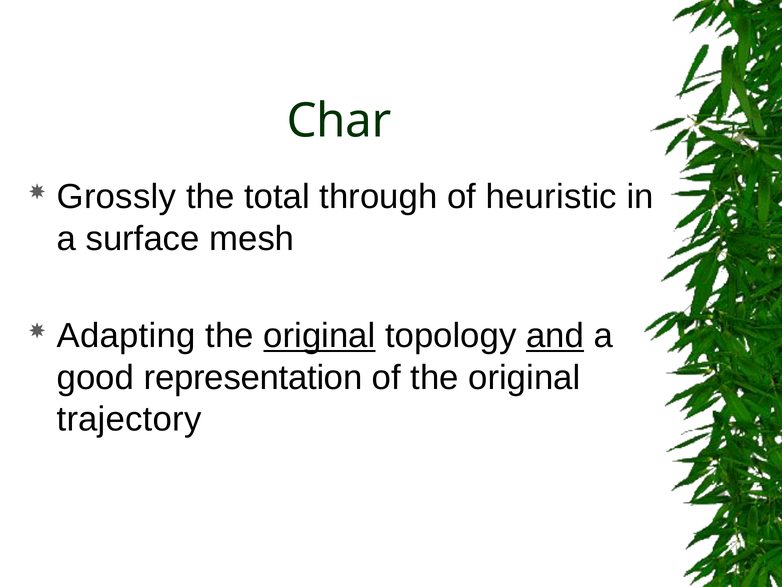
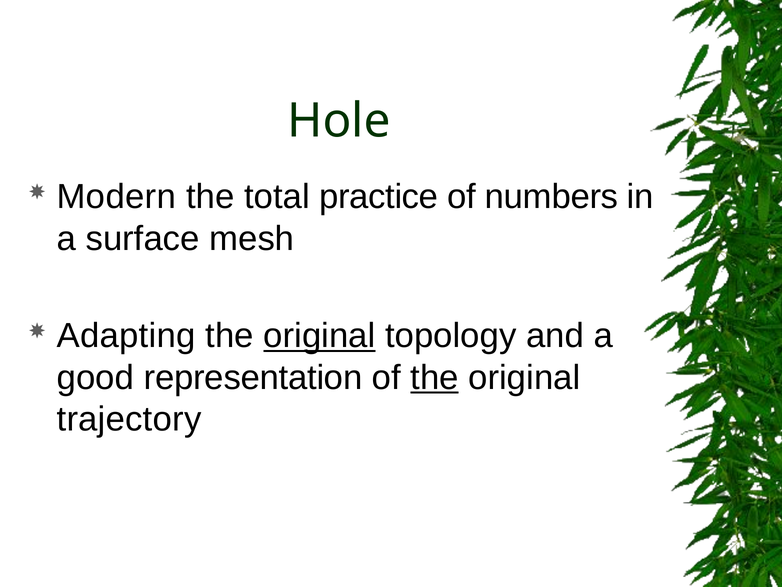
Char: Char -> Hole
Grossly: Grossly -> Modern
through: through -> practice
heuristic: heuristic -> numbers
and underline: present -> none
the at (435, 377) underline: none -> present
